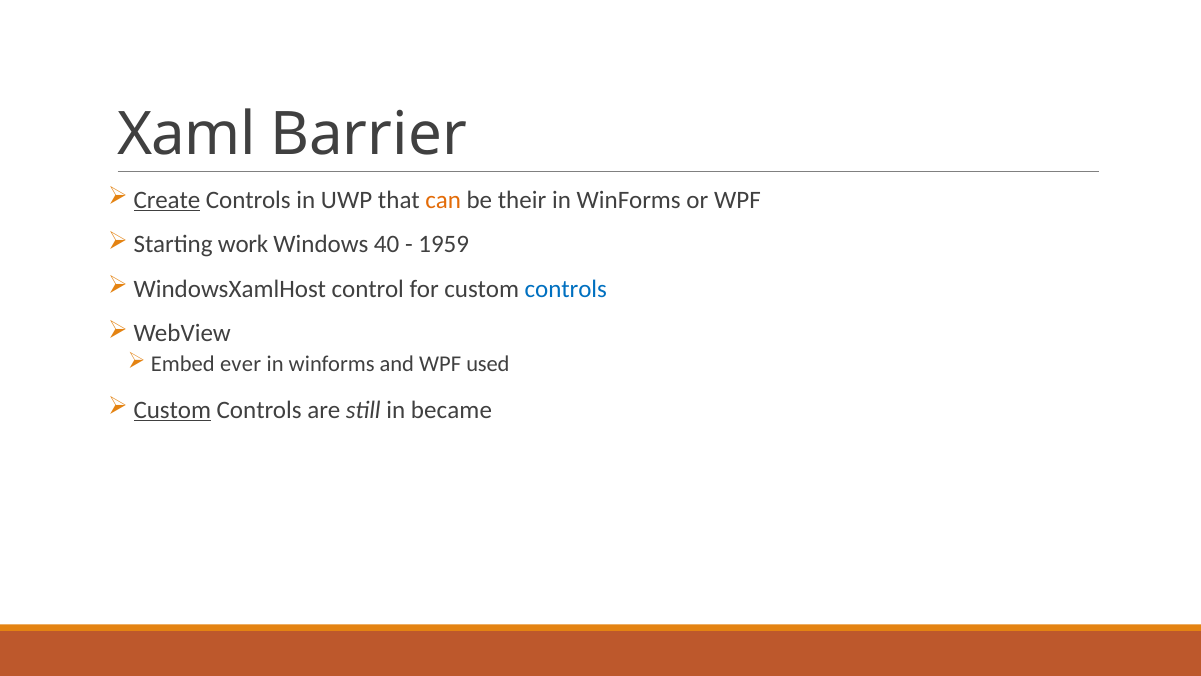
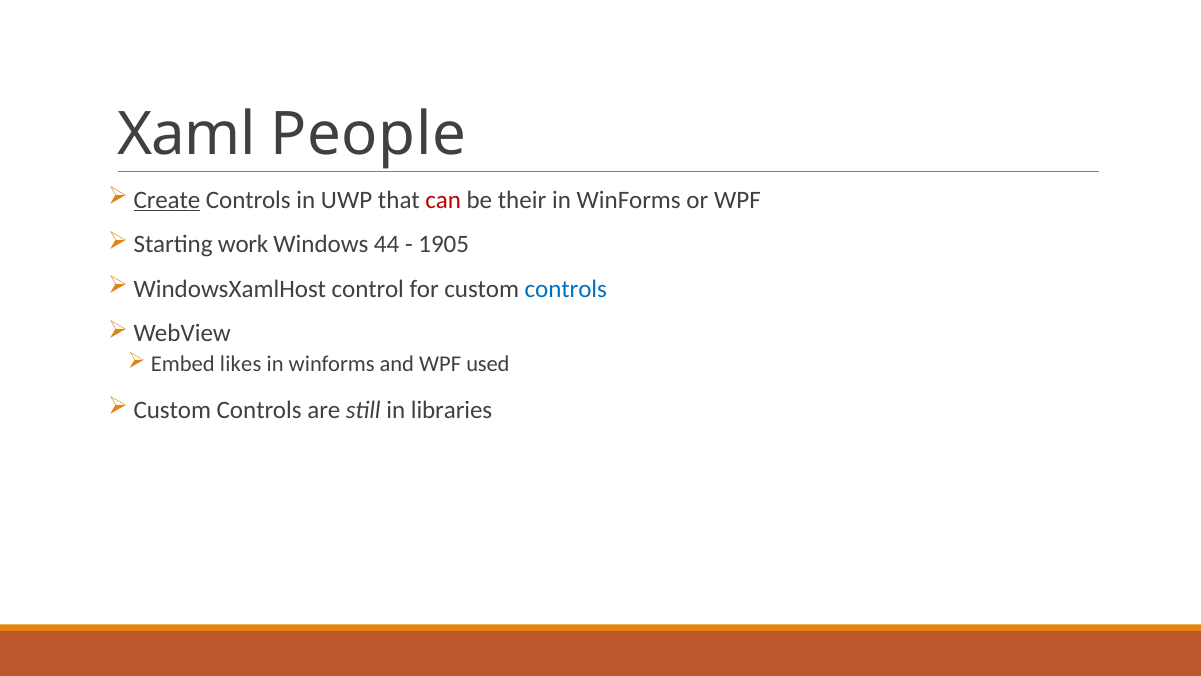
Barrier: Barrier -> People
can colour: orange -> red
40: 40 -> 44
1959: 1959 -> 1905
ever: ever -> likes
Custom at (172, 410) underline: present -> none
became: became -> libraries
